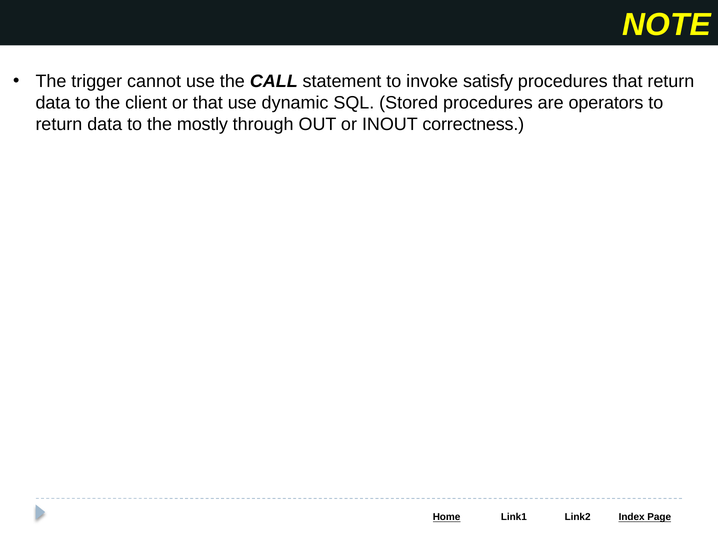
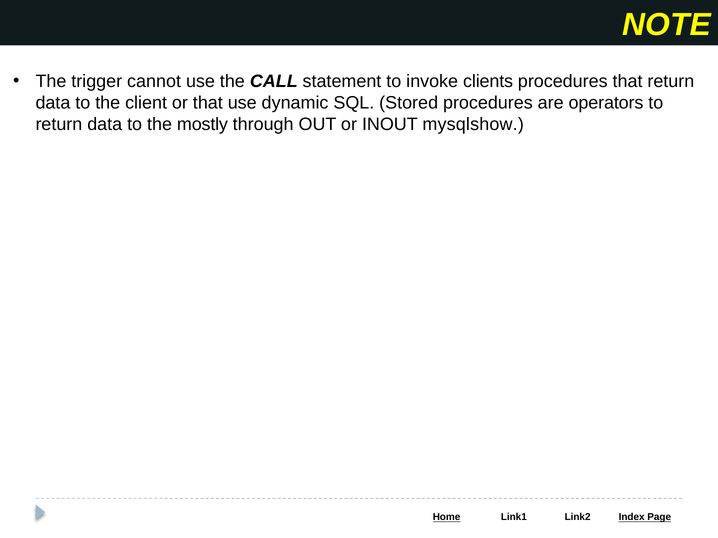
satisfy: satisfy -> clients
correctness: correctness -> mysqlshow
